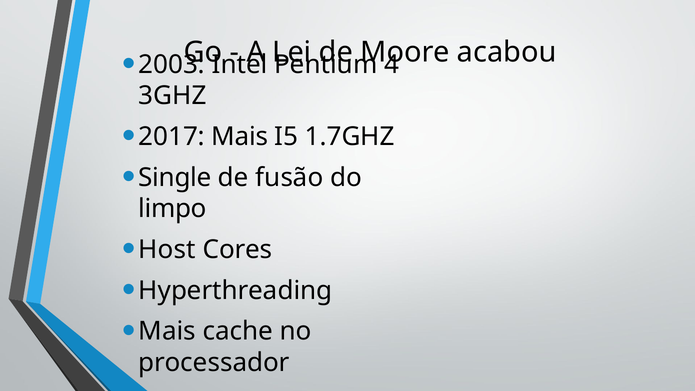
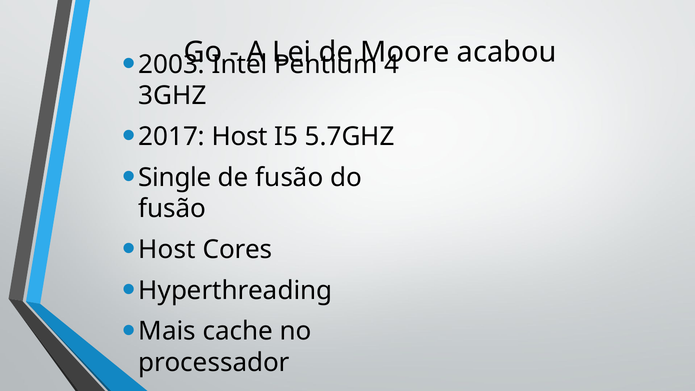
2017 Mais: Mais -> Host
1.7GHZ: 1.7GHZ -> 5.7GHZ
limpo at (172, 209): limpo -> fusão
